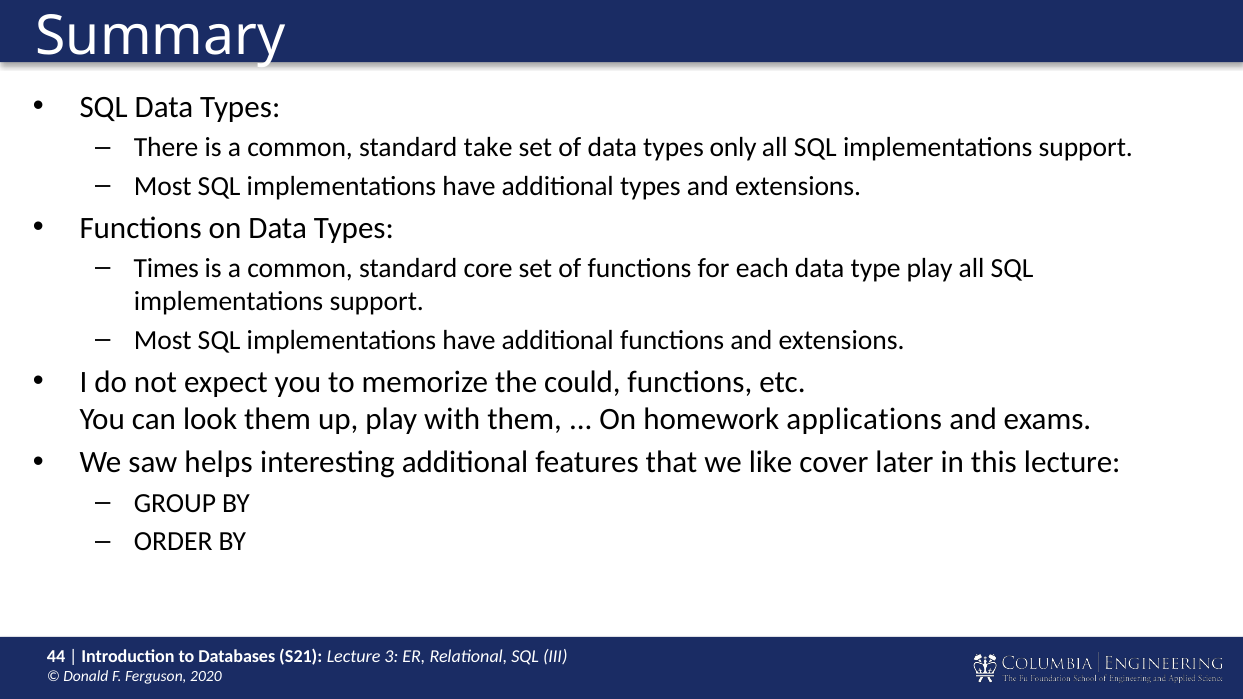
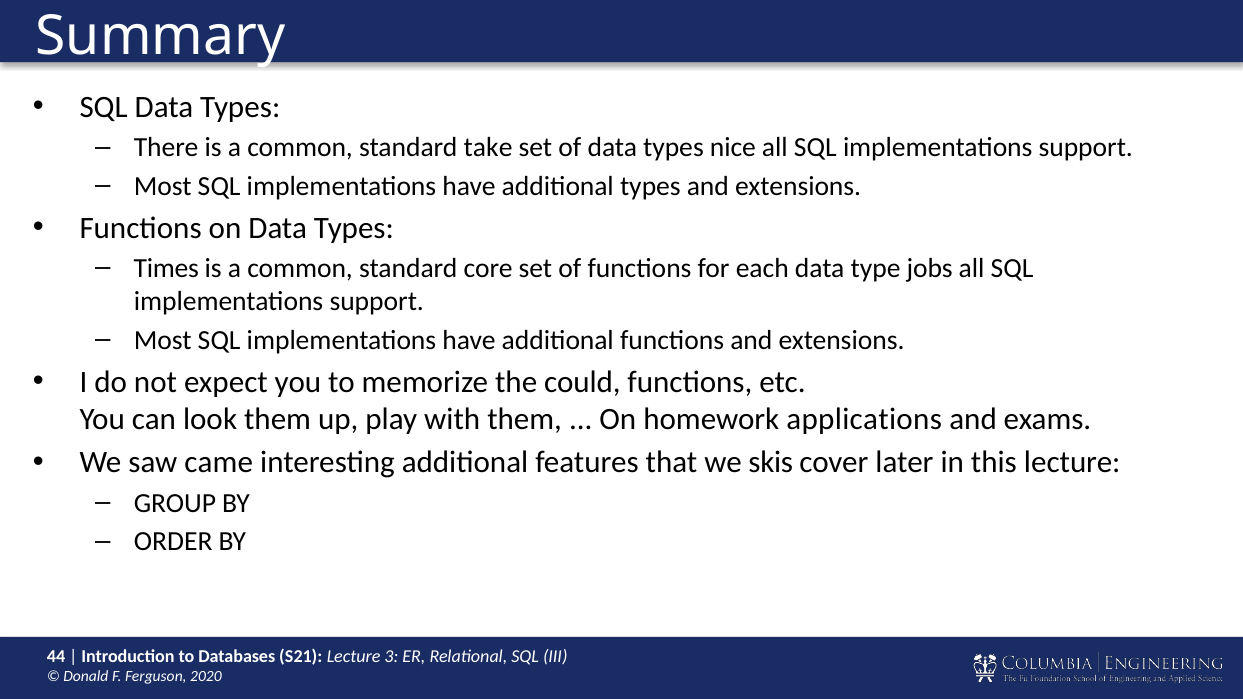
only: only -> nice
type play: play -> jobs
helps: helps -> came
like: like -> skis
